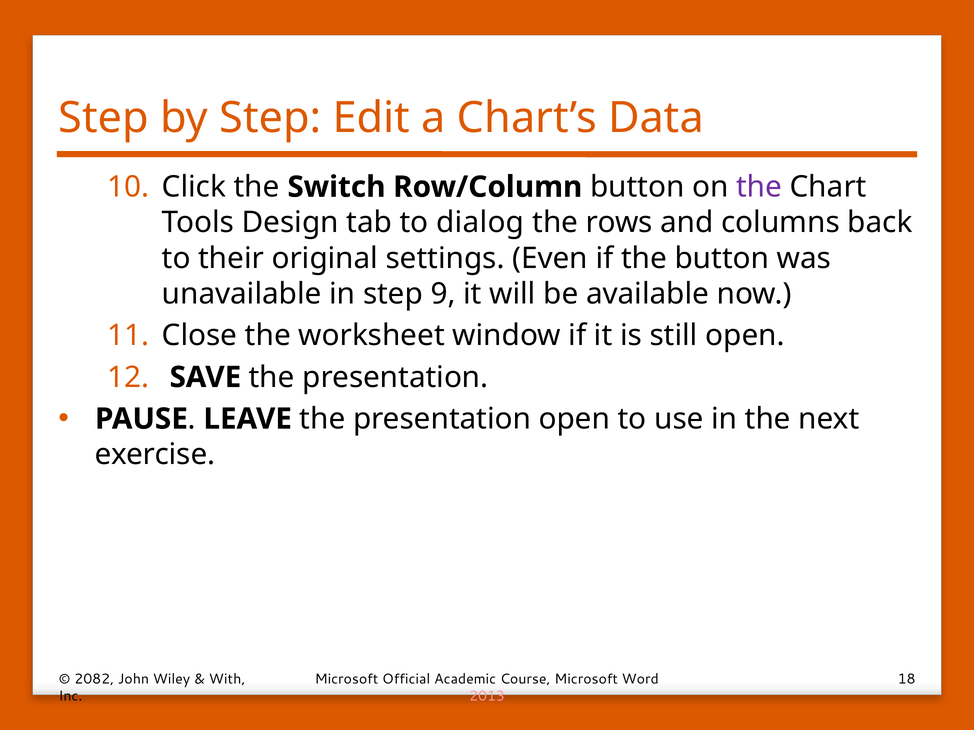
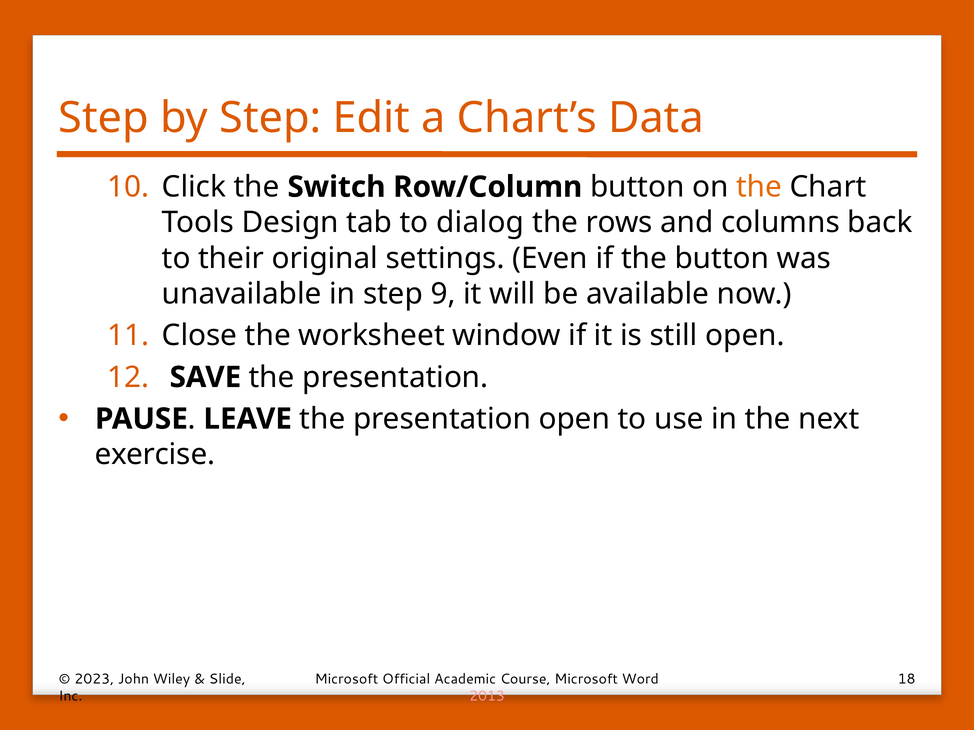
the at (759, 187) colour: purple -> orange
2082: 2082 -> 2023
With: With -> Slide
